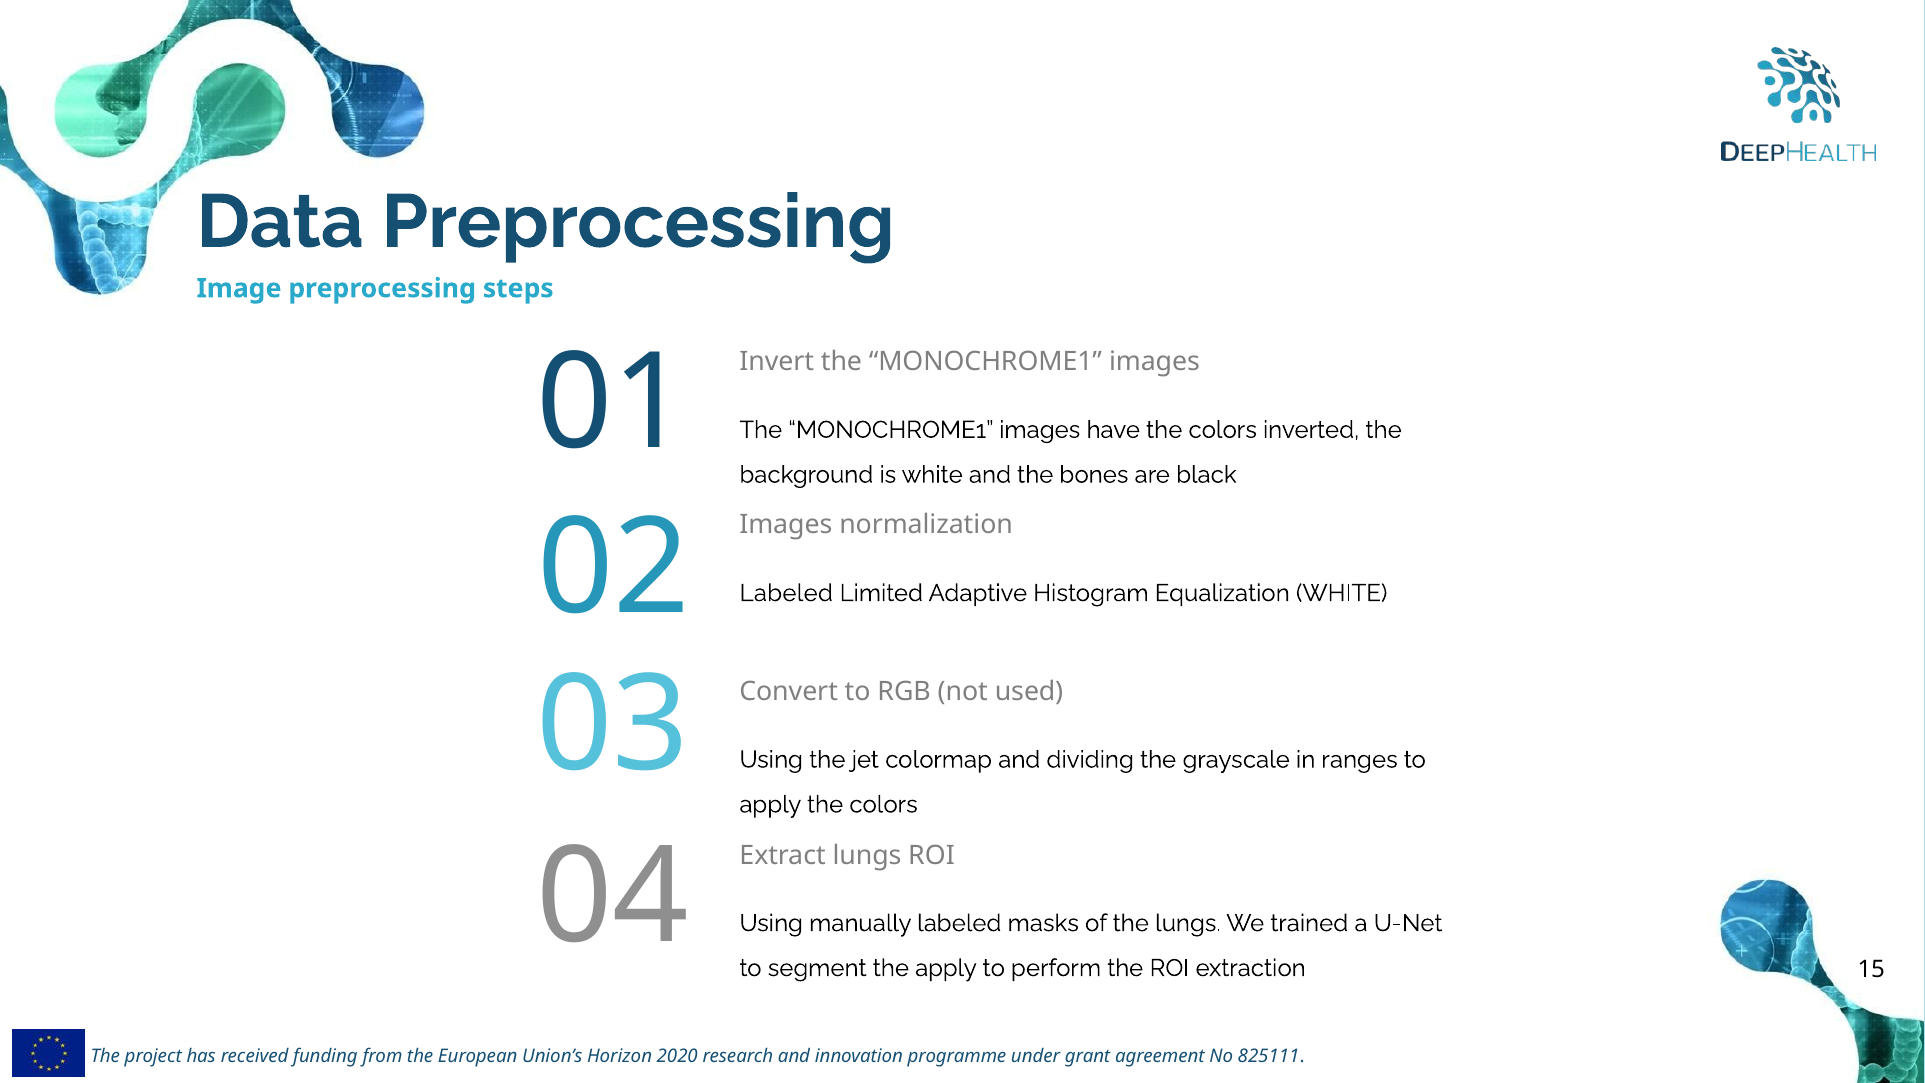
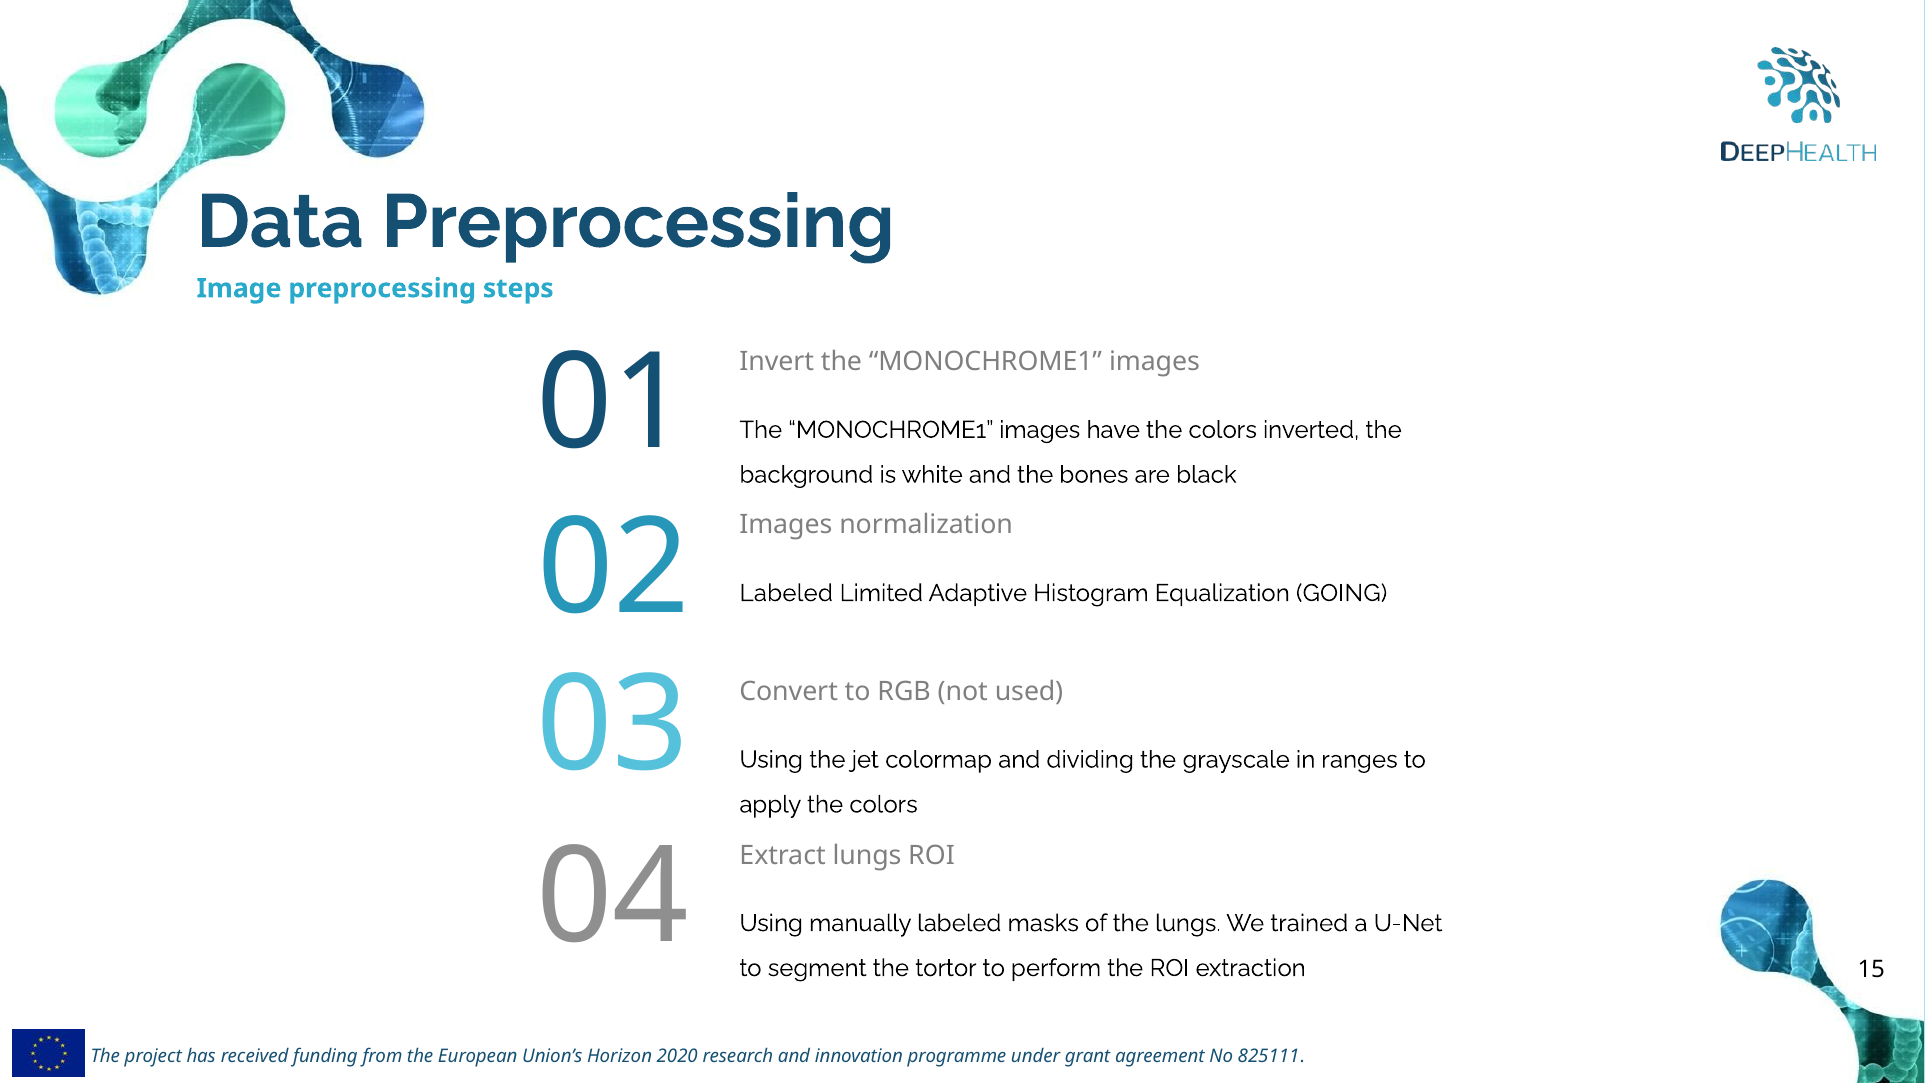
Equalization WHITE: WHITE -> GOING
the apply: apply -> tortor
